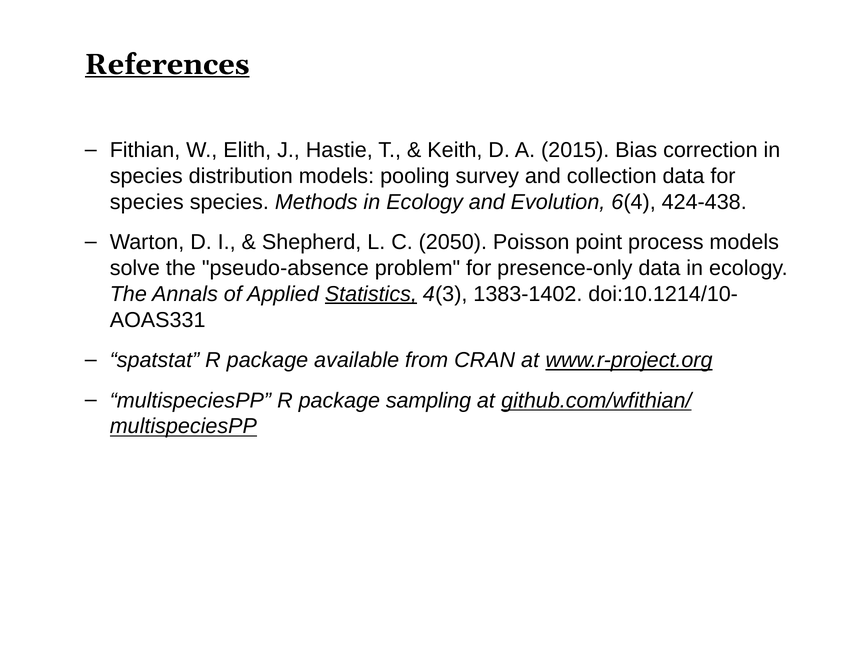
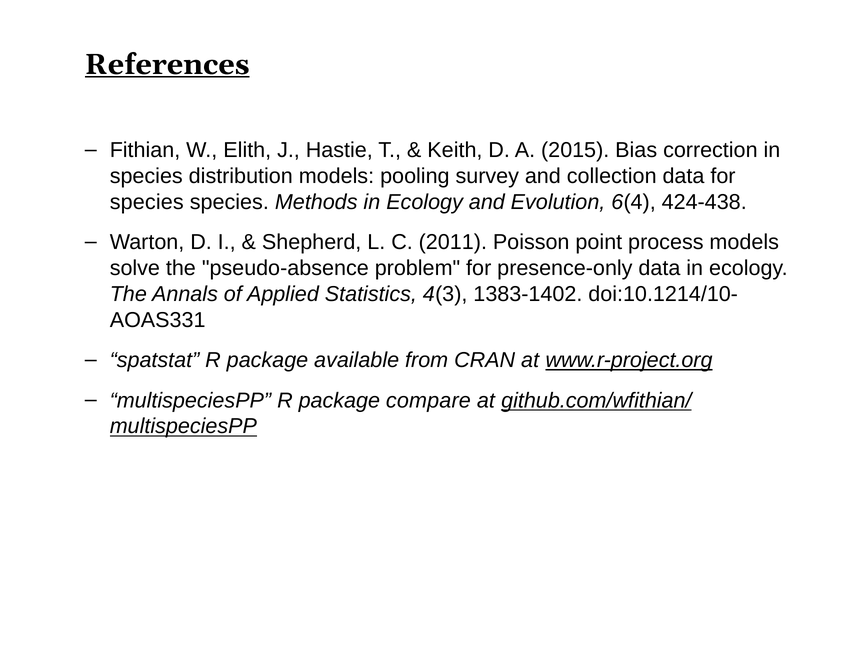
2050: 2050 -> 2011
Statistics underline: present -> none
sampling: sampling -> compare
